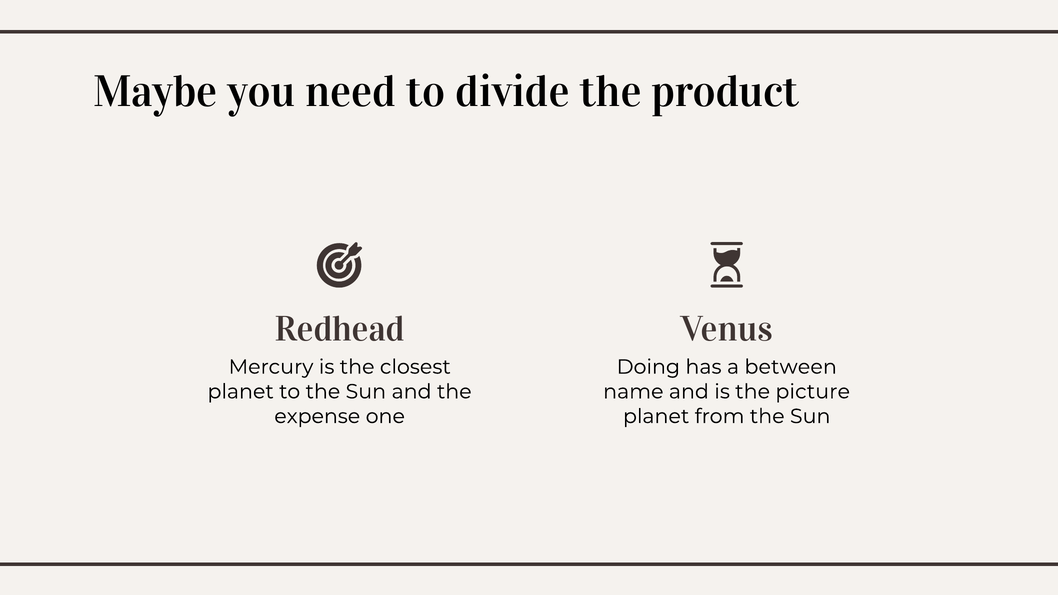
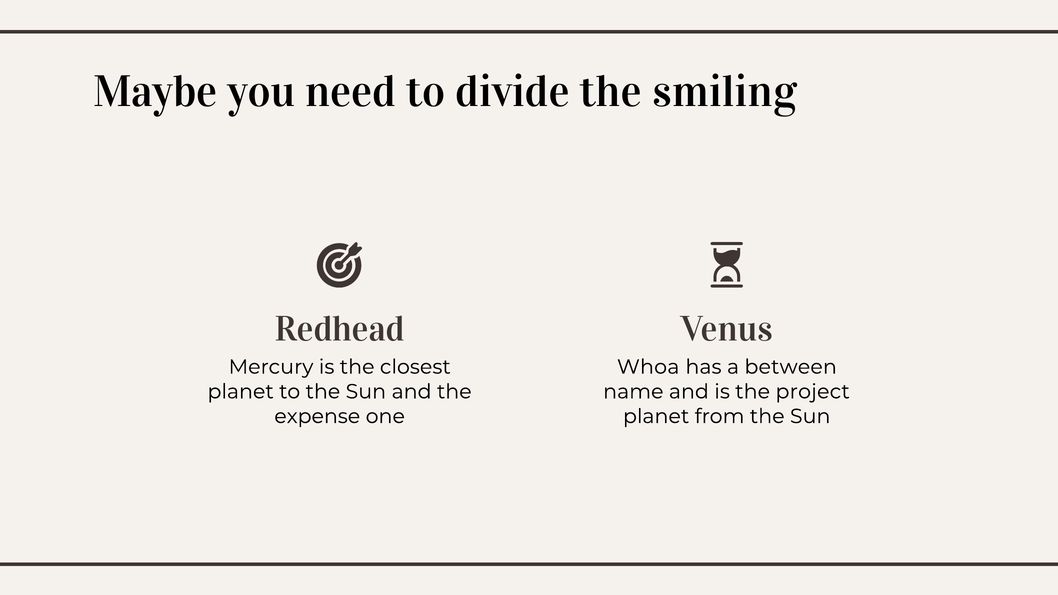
product: product -> smiling
Doing: Doing -> Whoa
picture: picture -> project
